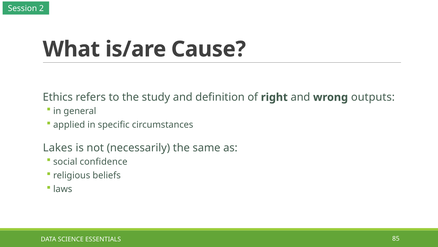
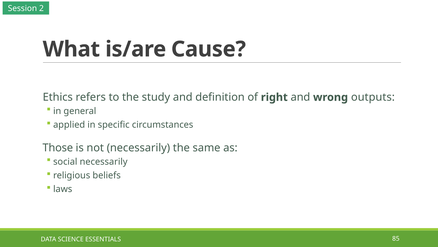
Lakes: Lakes -> Those
social confidence: confidence -> necessarily
